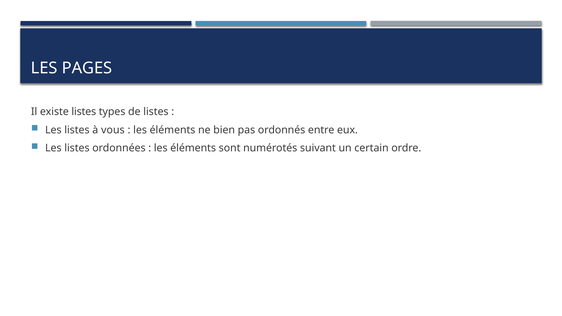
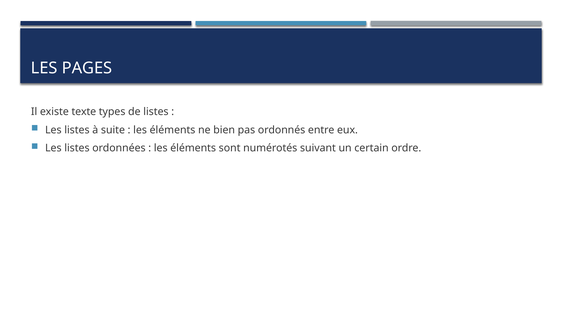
existe listes: listes -> texte
vous: vous -> suite
